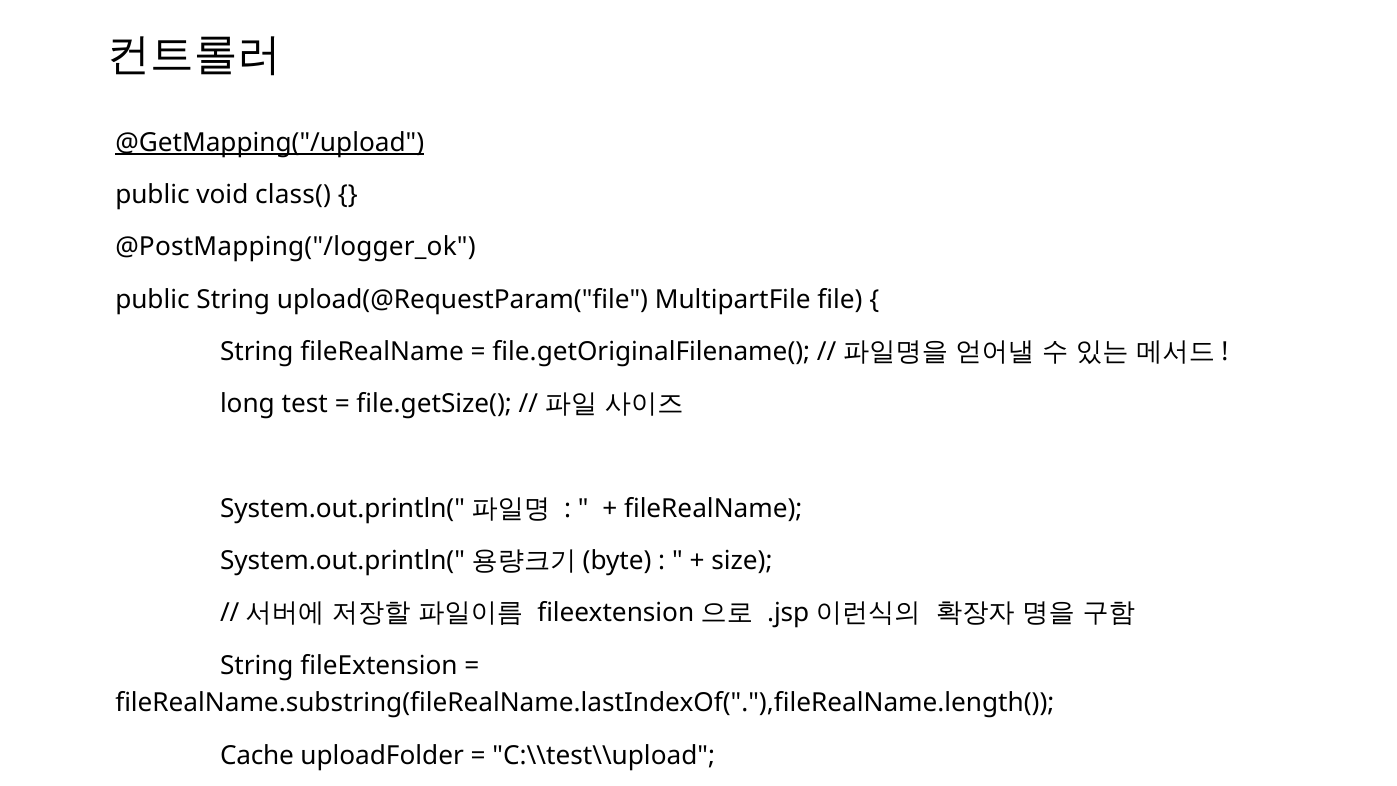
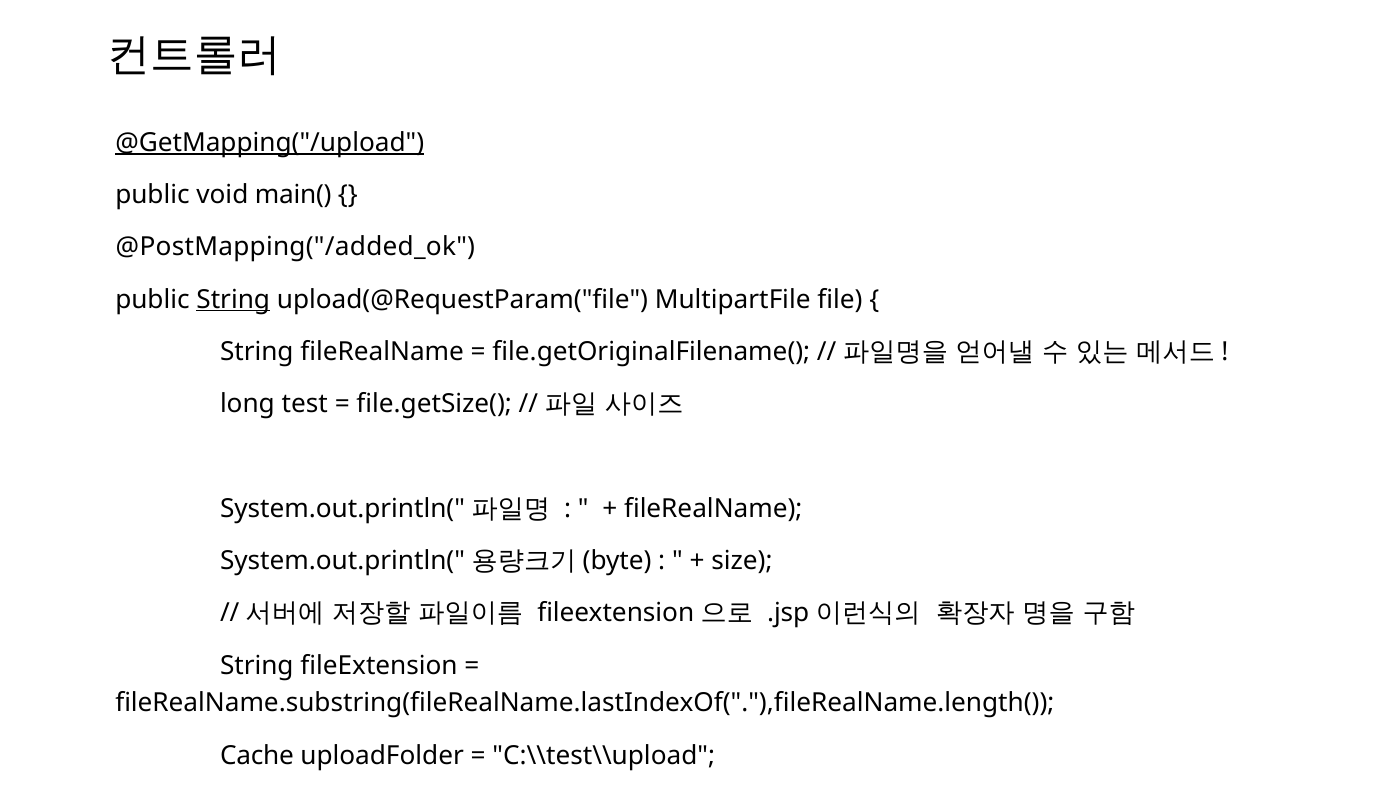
class(: class( -> main(
@PostMapping("/logger_ok: @PostMapping("/logger_ok -> @PostMapping("/added_ok
String at (233, 299) underline: none -> present
